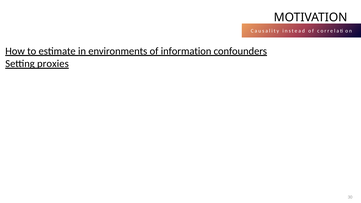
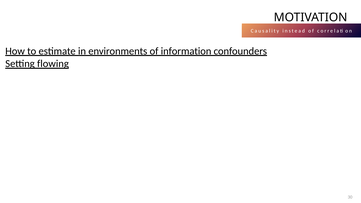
proxies: proxies -> flowing
